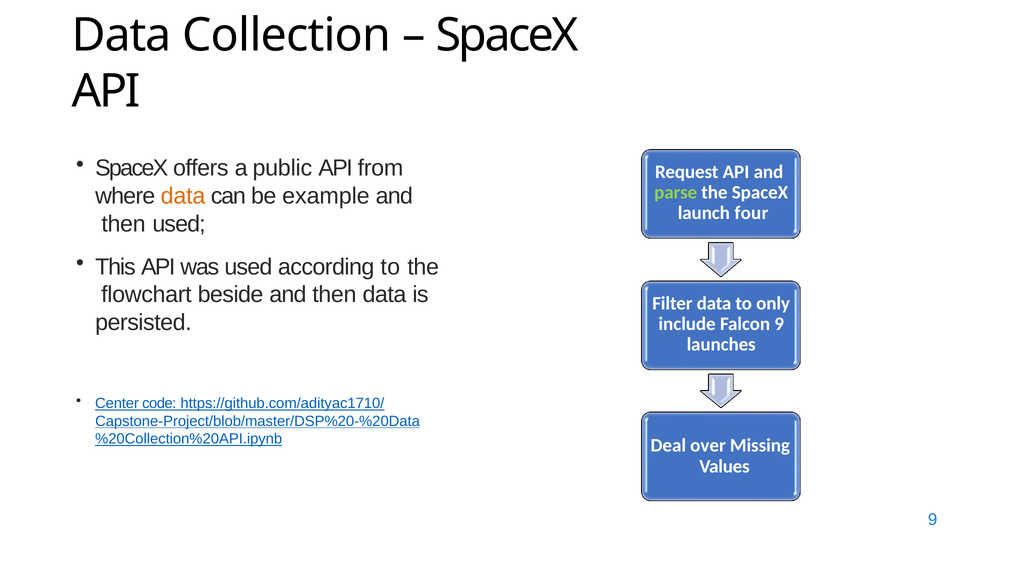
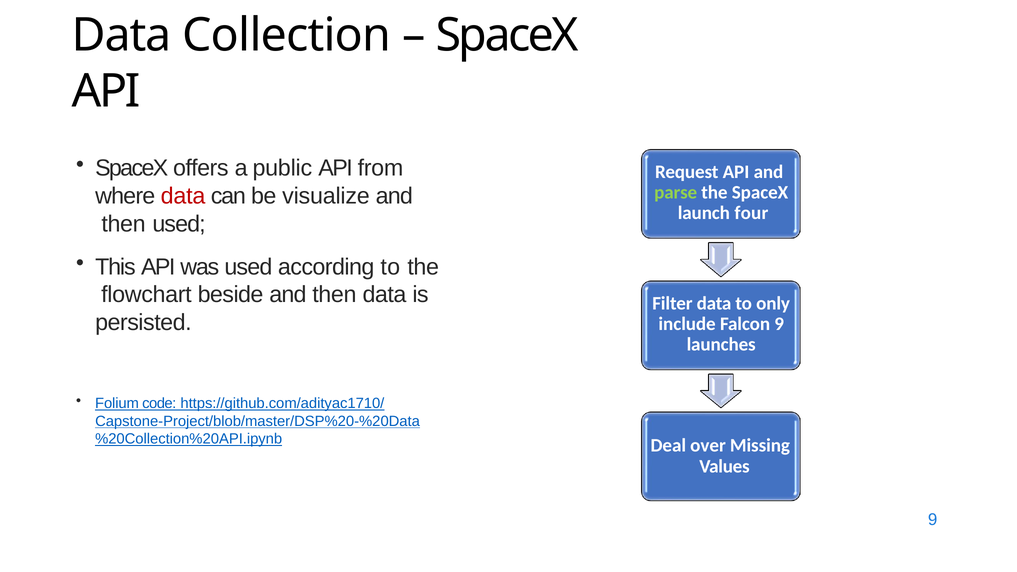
data at (183, 196) colour: orange -> red
example: example -> visualize
Center: Center -> Folium
